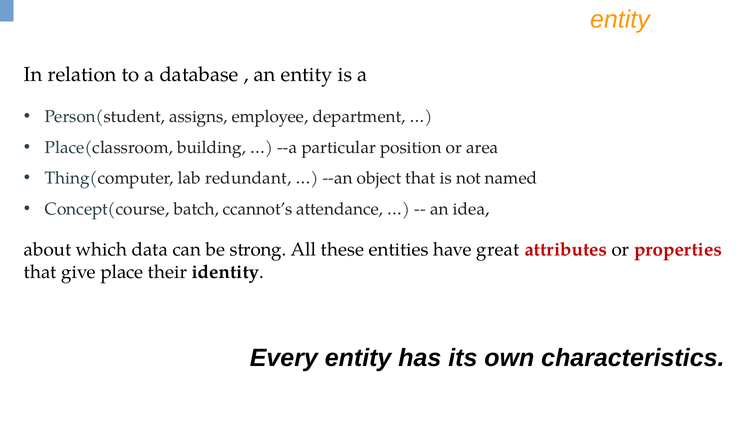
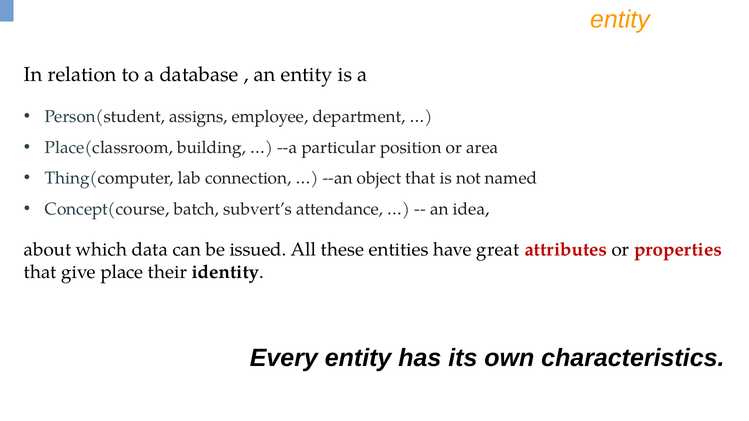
redundant: redundant -> connection
ccannot’s: ccannot’s -> subvert’s
strong: strong -> issued
